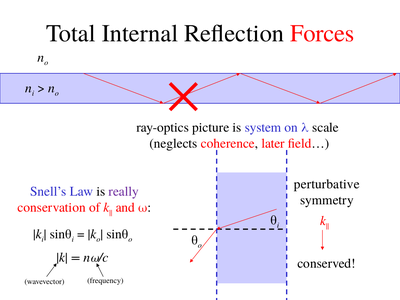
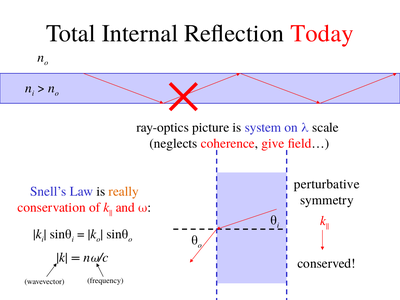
Forces: Forces -> Today
later: later -> give
really colour: purple -> orange
